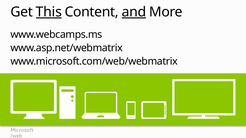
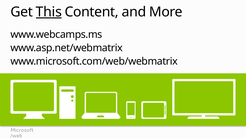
and underline: present -> none
